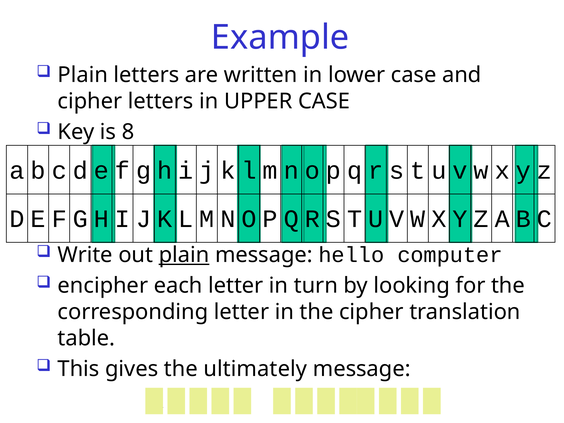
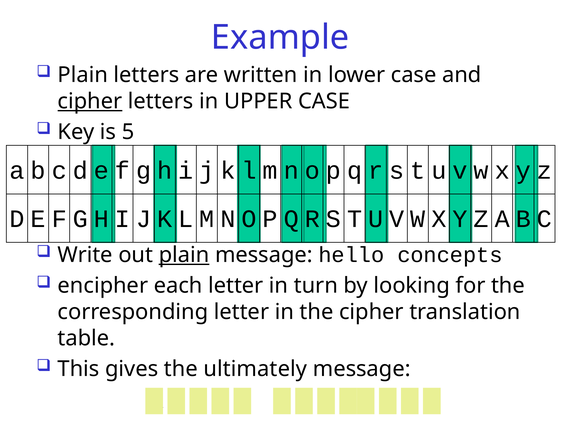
cipher at (90, 101) underline: none -> present
8: 8 -> 5
computer: computer -> concepts
